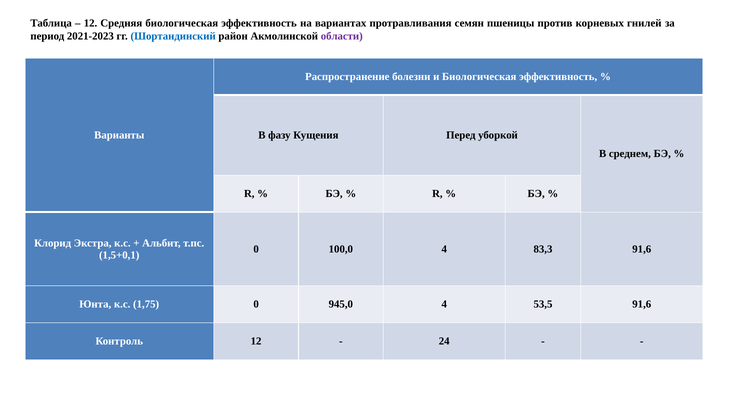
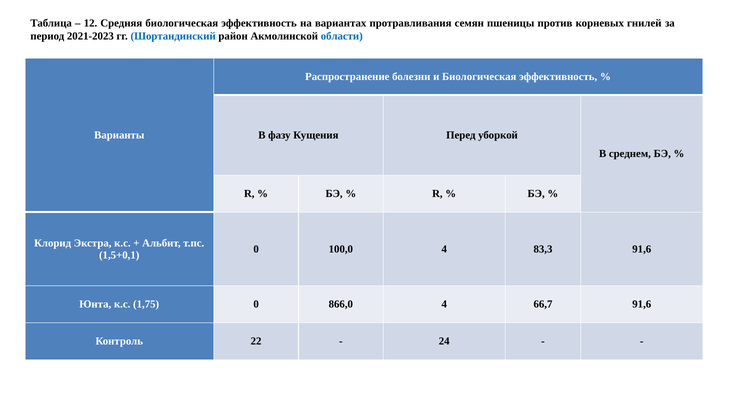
области colour: purple -> blue
945,0: 945,0 -> 866,0
53,5: 53,5 -> 66,7
Контроль 12: 12 -> 22
